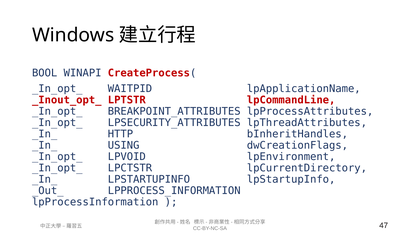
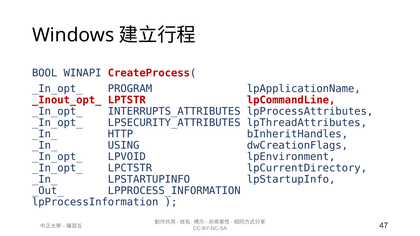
WAITPID: WAITPID -> PROGRAM
BREAKPOINT_ATTRIBUTES: BREAKPOINT_ATTRIBUTES -> INTERRUPTS_ATTRIBUTES
